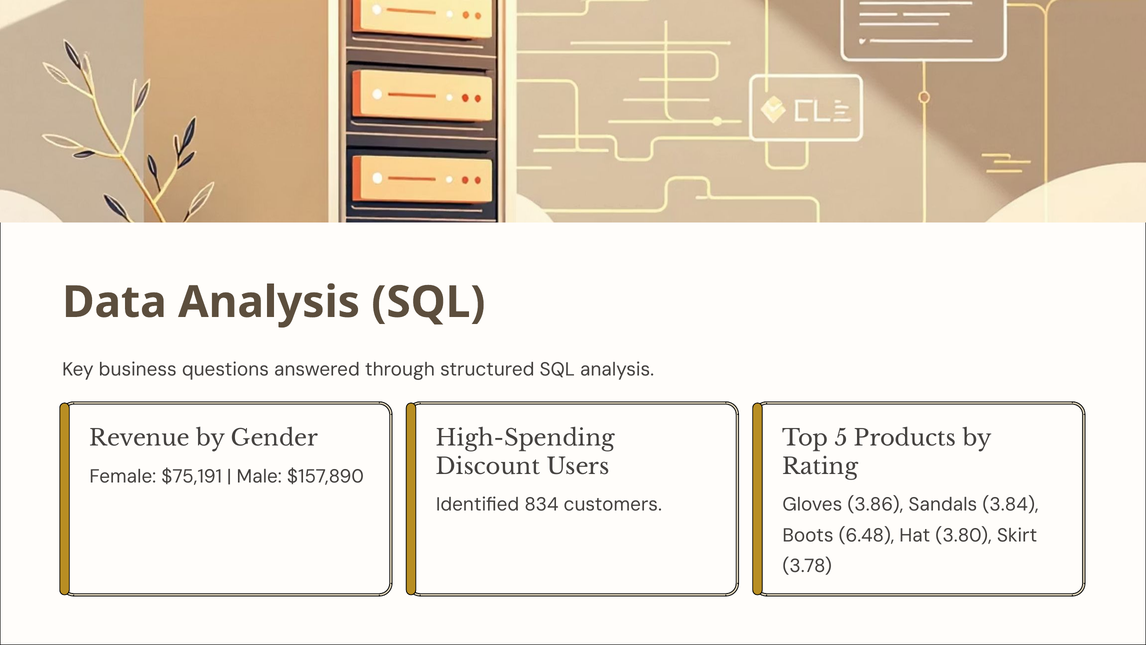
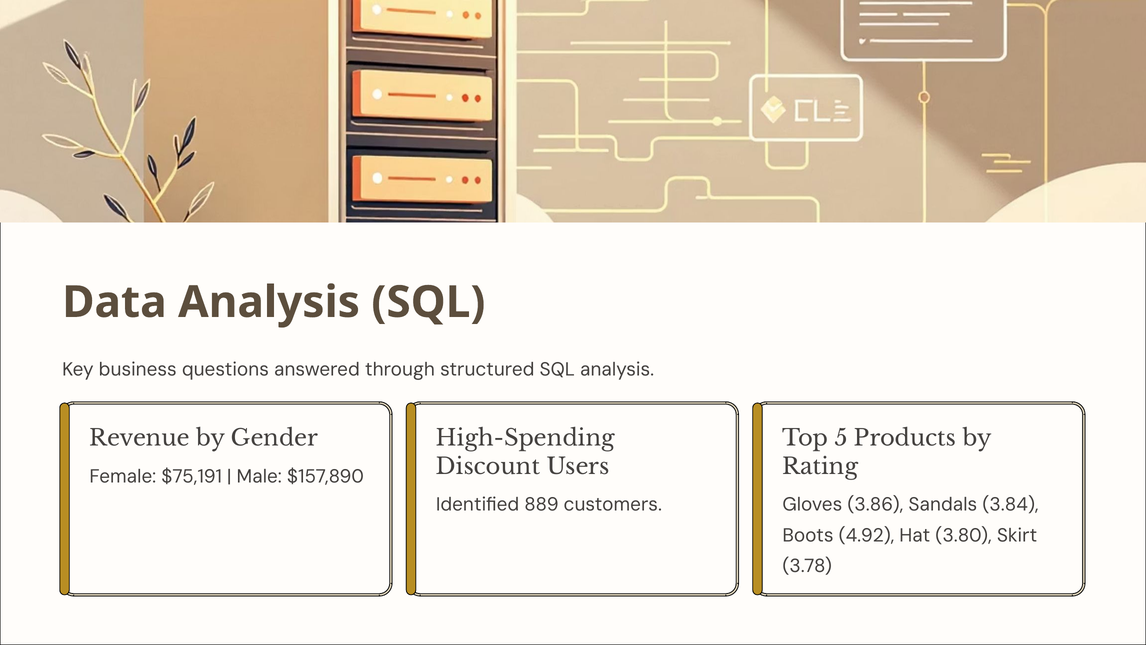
834: 834 -> 889
6.48: 6.48 -> 4.92
